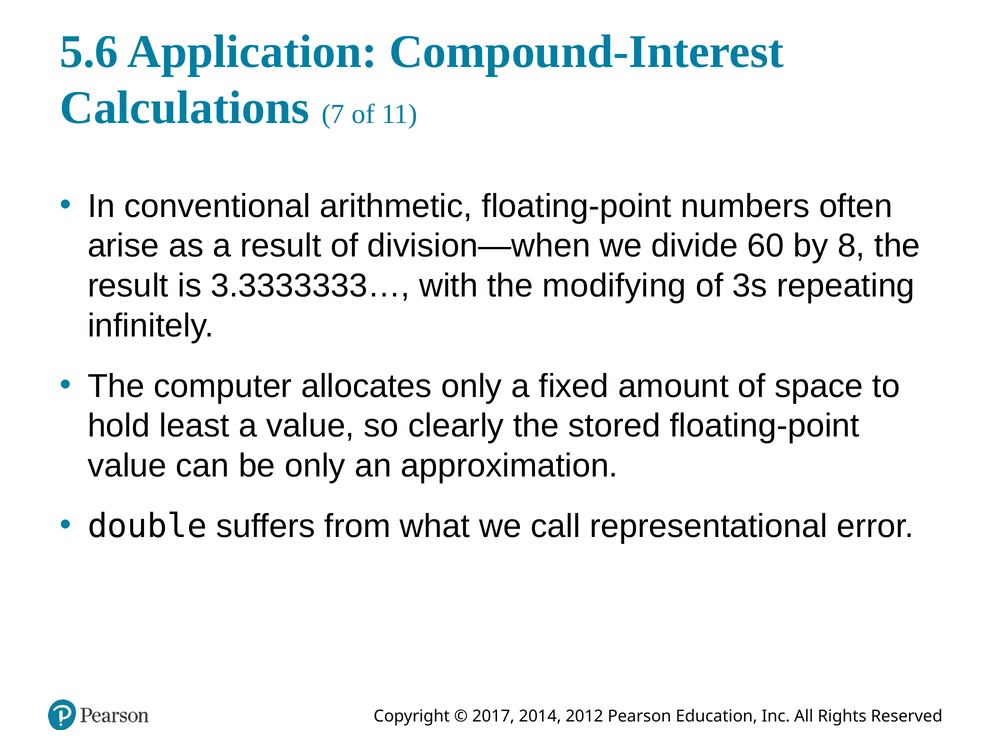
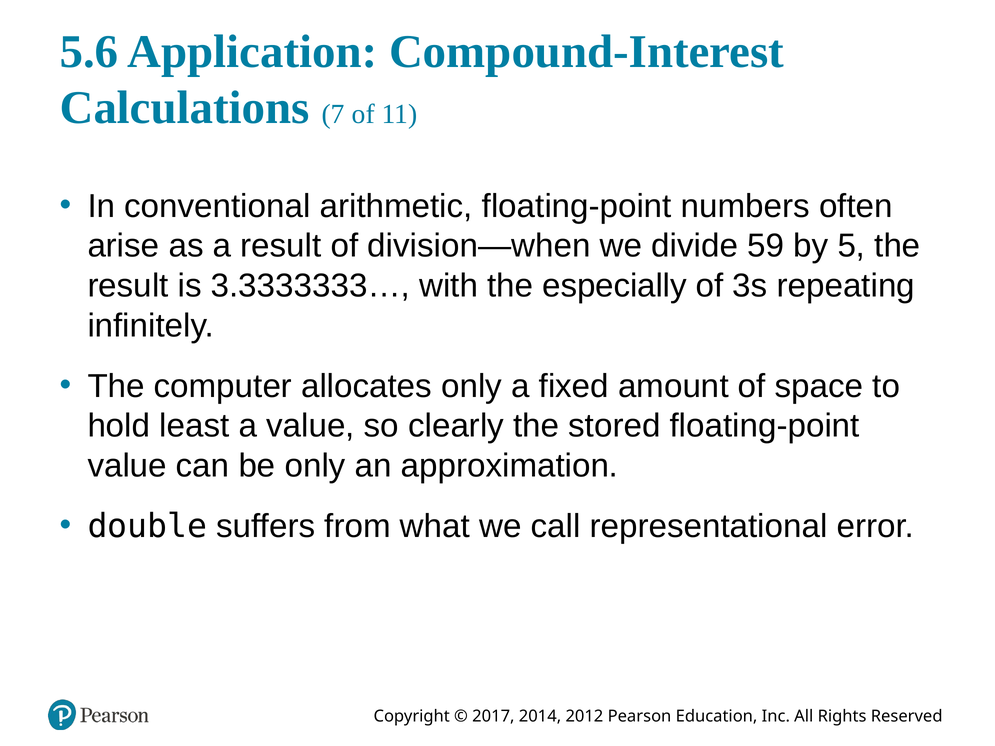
60: 60 -> 59
8: 8 -> 5
modifying: modifying -> especially
